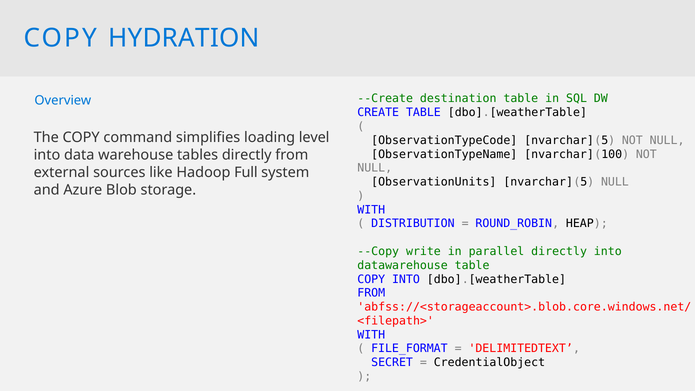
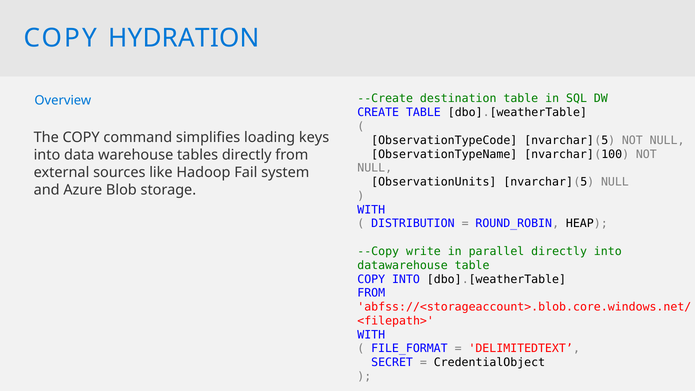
level: level -> keys
Full: Full -> Fail
